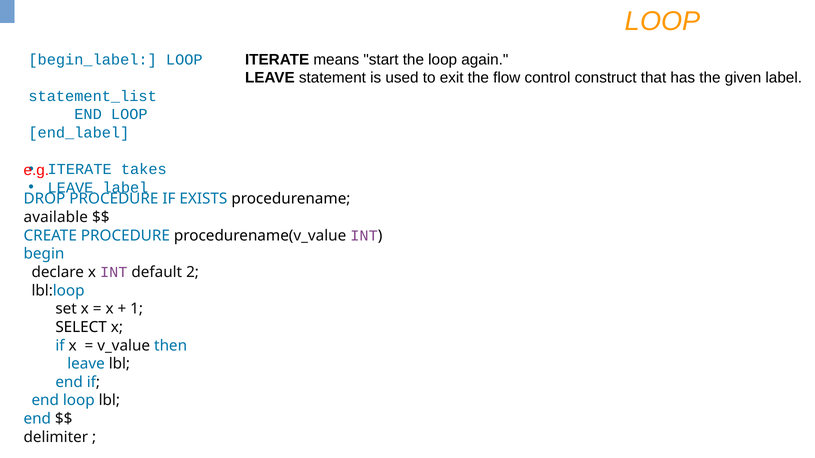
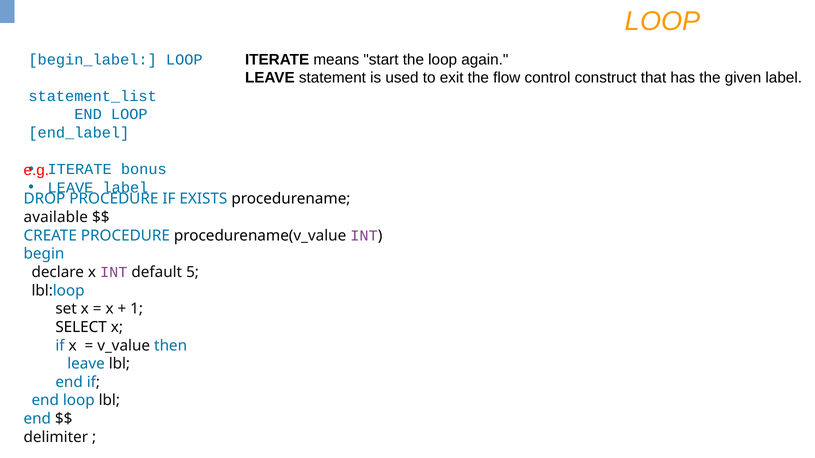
takes: takes -> bonus
2: 2 -> 5
